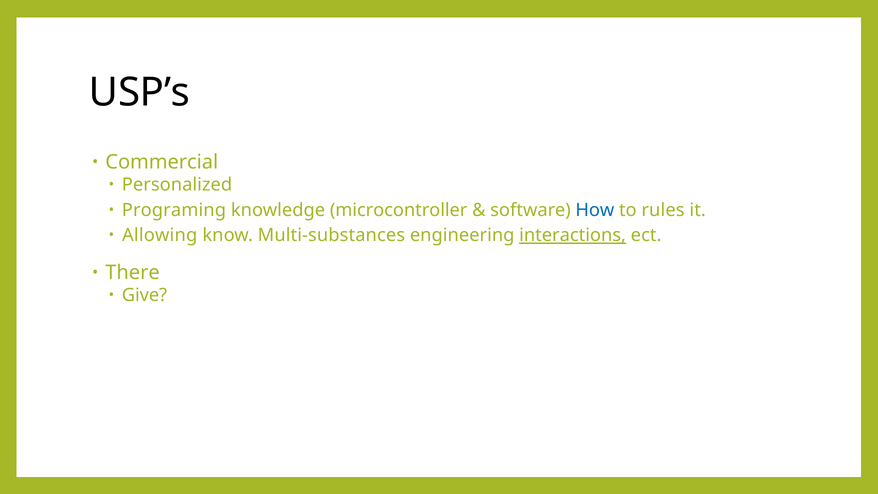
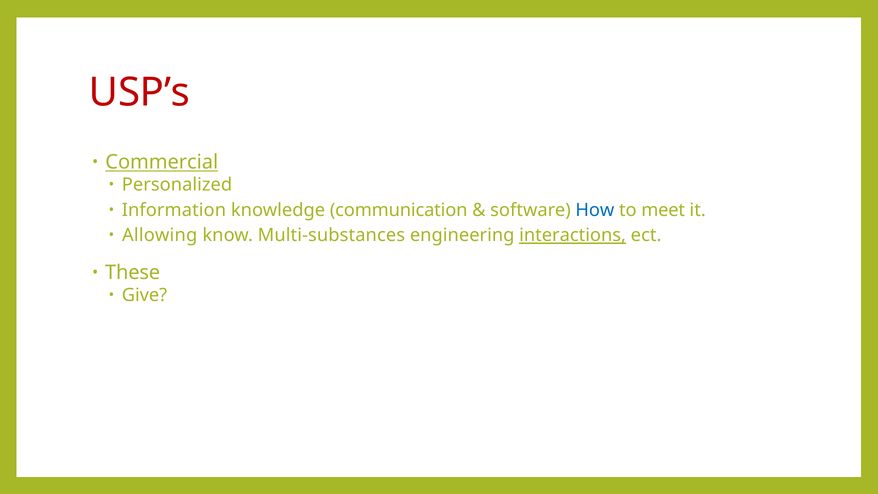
USP’s colour: black -> red
Commercial underline: none -> present
Programing: Programing -> Information
microcontroller: microcontroller -> communication
rules: rules -> meet
There: There -> These
